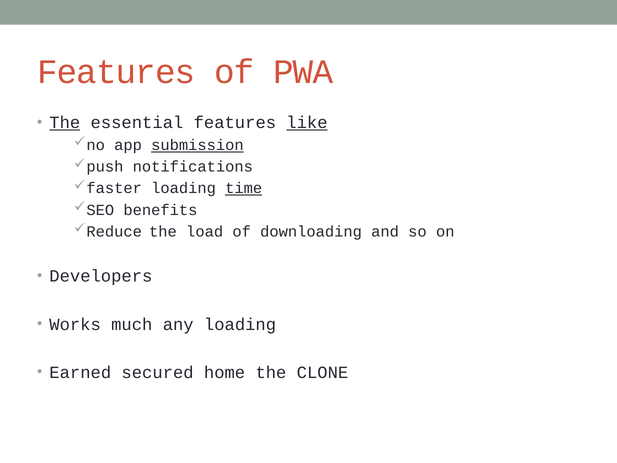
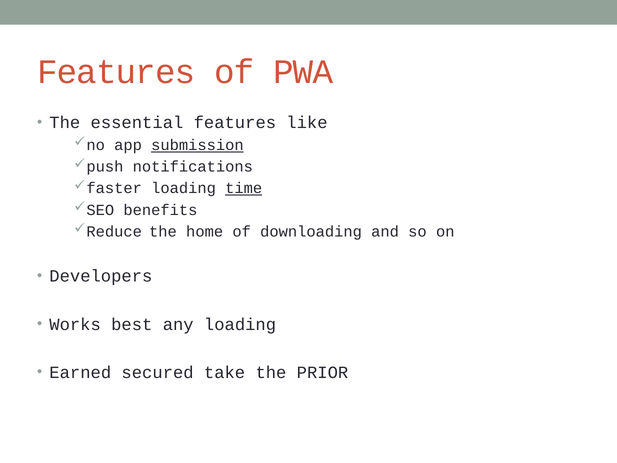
The at (65, 123) underline: present -> none
like underline: present -> none
load: load -> home
much: much -> best
home: home -> take
CLONE: CLONE -> PRIOR
